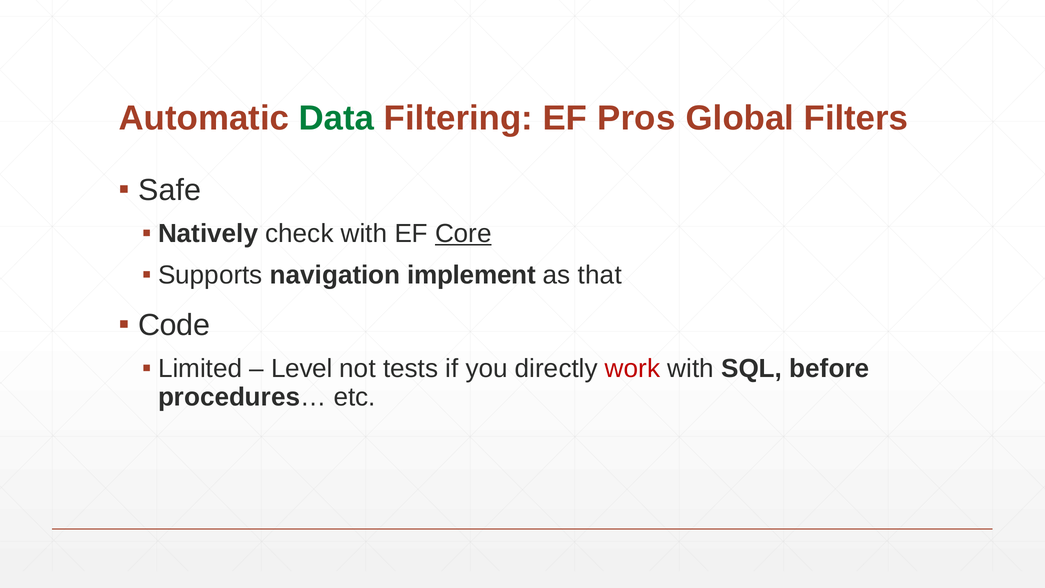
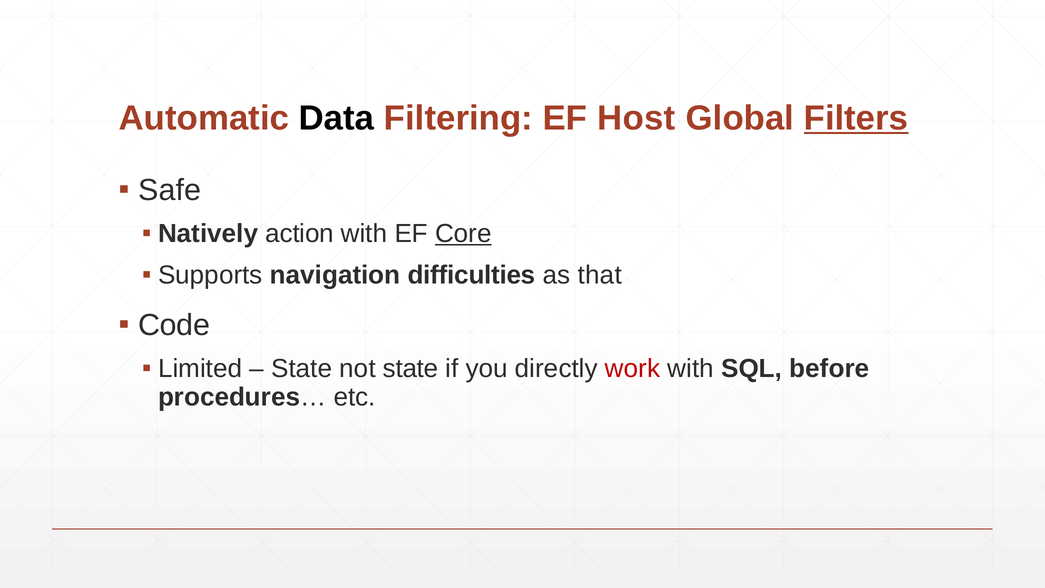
Data colour: green -> black
Pros: Pros -> Host
Filters underline: none -> present
check: check -> action
implement: implement -> difficulties
Level at (302, 369): Level -> State
not tests: tests -> state
